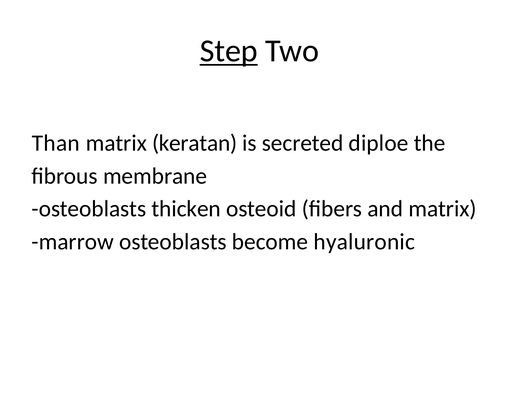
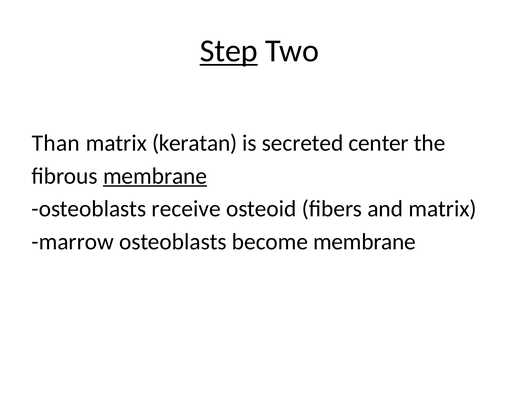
diploe: diploe -> center
membrane at (155, 176) underline: none -> present
thicken: thicken -> receive
become hyaluronic: hyaluronic -> membrane
